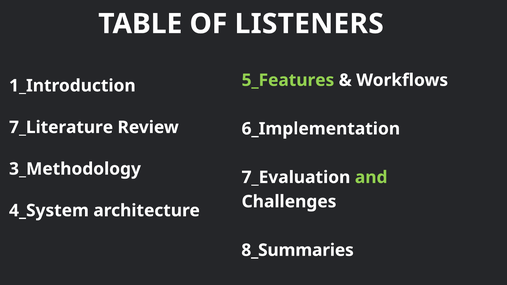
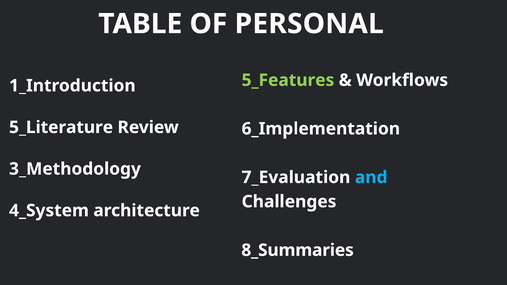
LISTENERS: LISTENERS -> PERSONAL
7_Literature: 7_Literature -> 5_Literature
and colour: light green -> light blue
